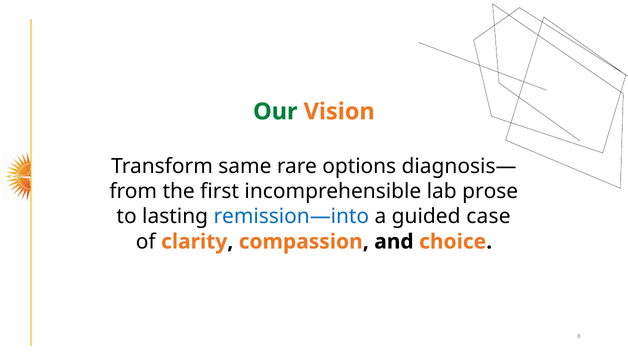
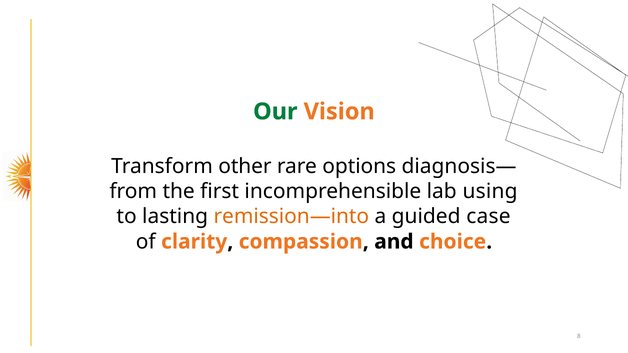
same: same -> other
prose: prose -> using
remission—into colour: blue -> orange
